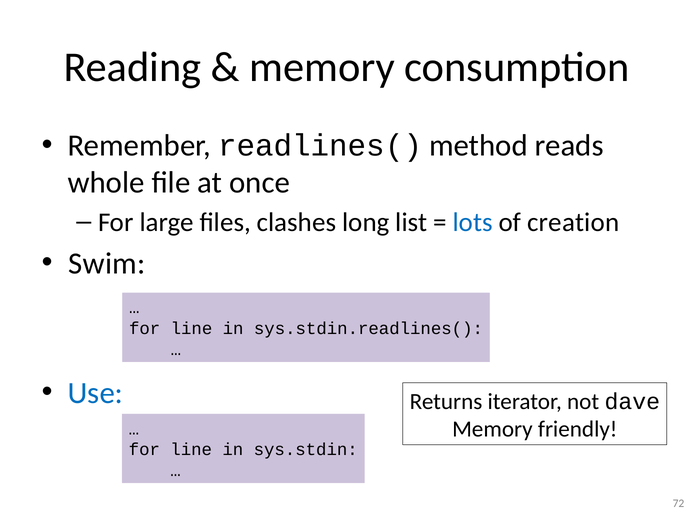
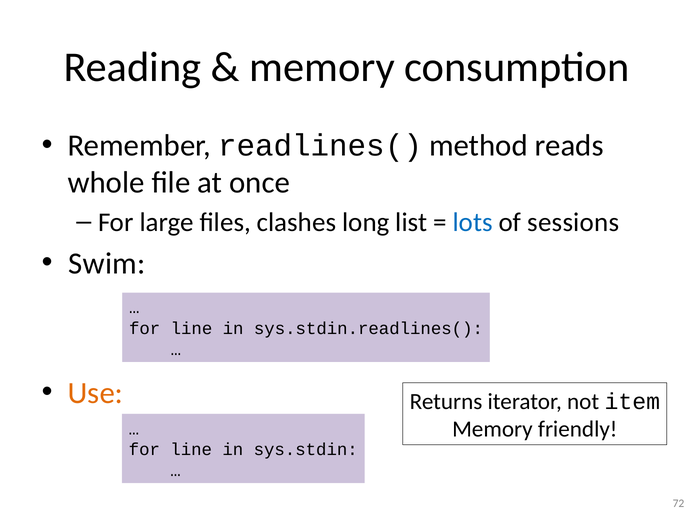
creation: creation -> sessions
Use colour: blue -> orange
dave: dave -> item
